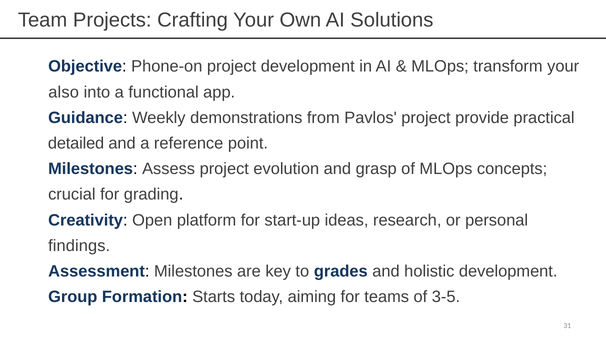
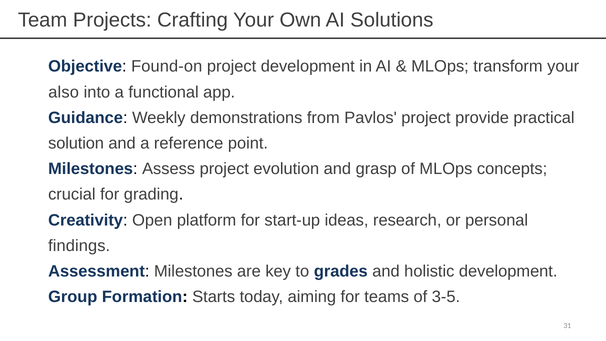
Phone-on: Phone-on -> Found-on
detailed: detailed -> solution
